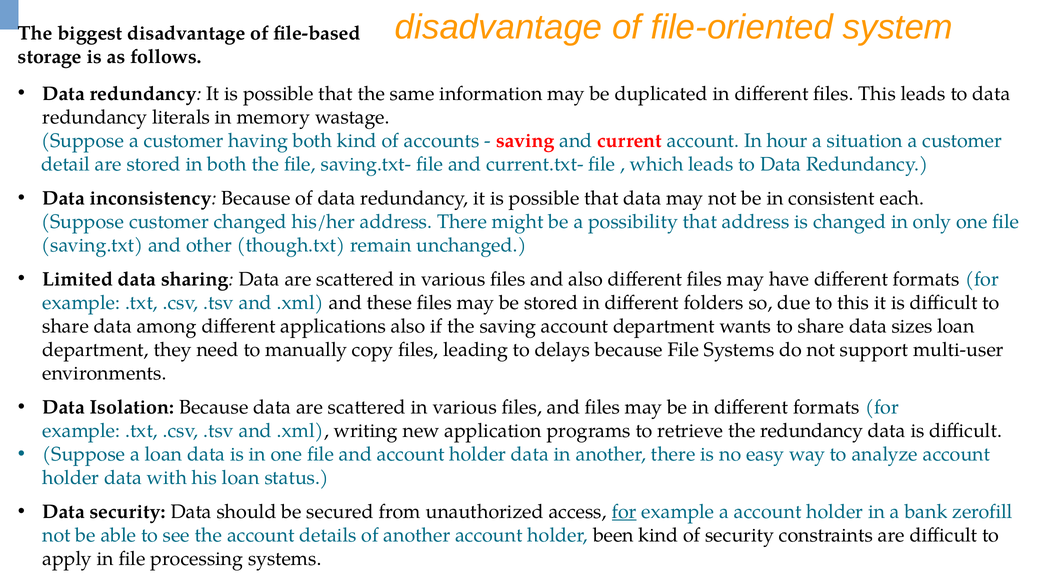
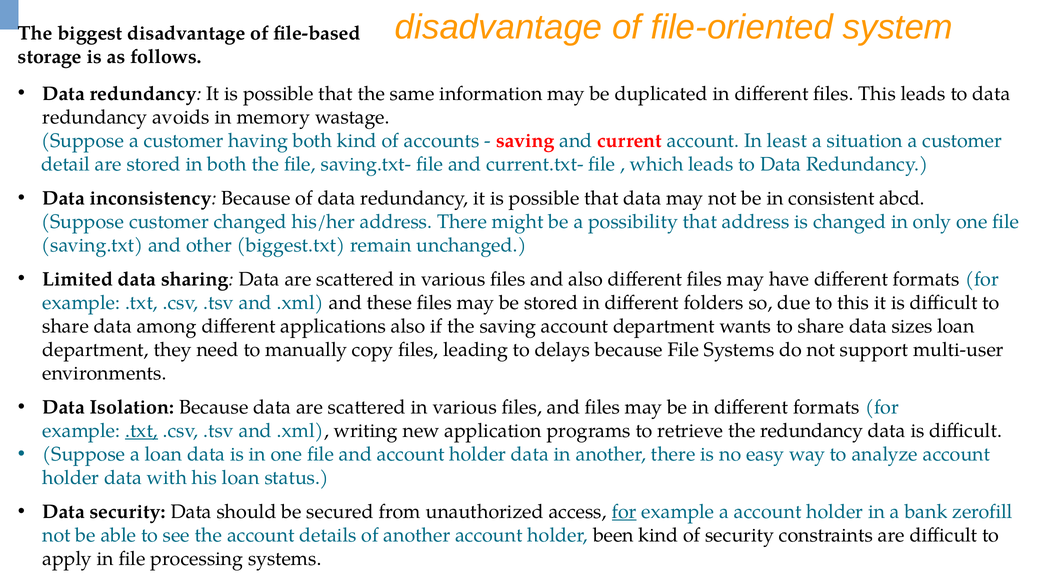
literals: literals -> avoids
hour: hour -> least
each: each -> abcd
though.txt: though.txt -> biggest.txt
.txt at (142, 430) underline: none -> present
